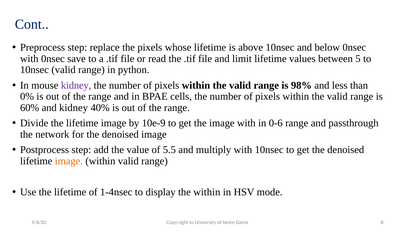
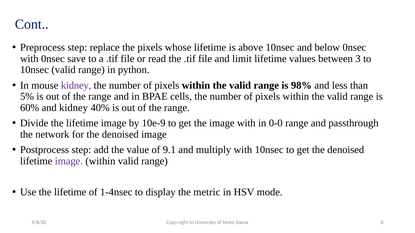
5: 5 -> 3
0%: 0% -> 5%
0-6: 0-6 -> 0-0
5.5: 5.5 -> 9.1
image at (69, 161) colour: orange -> purple
the within: within -> metric
